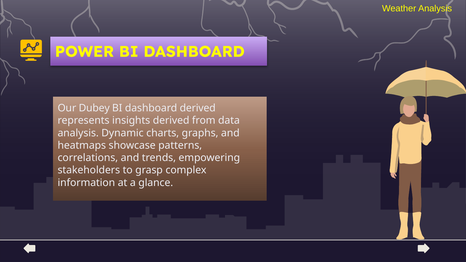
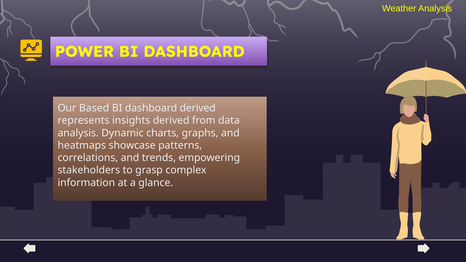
Dubey: Dubey -> Based
